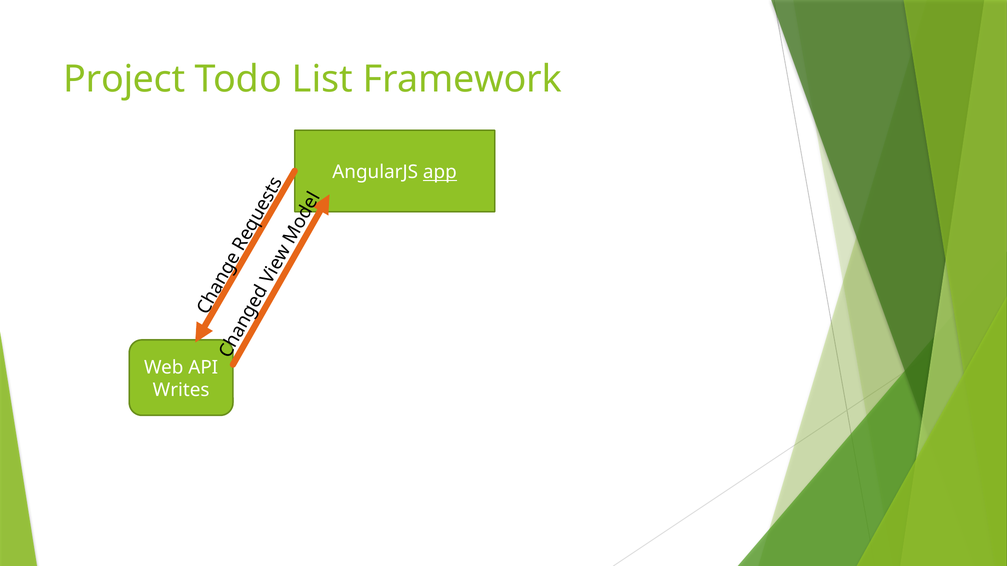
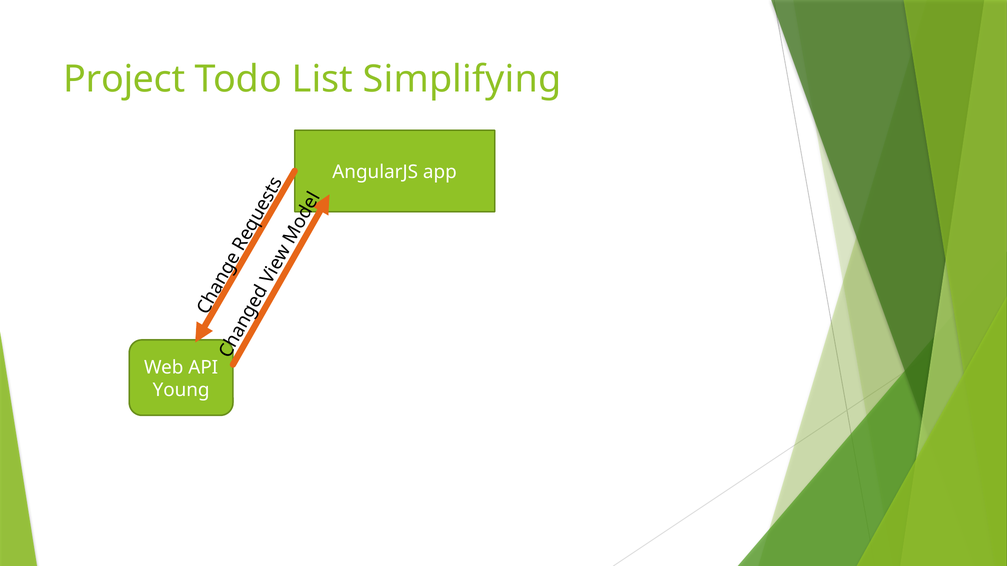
Framework: Framework -> Simplifying
app underline: present -> none
Writes: Writes -> Young
